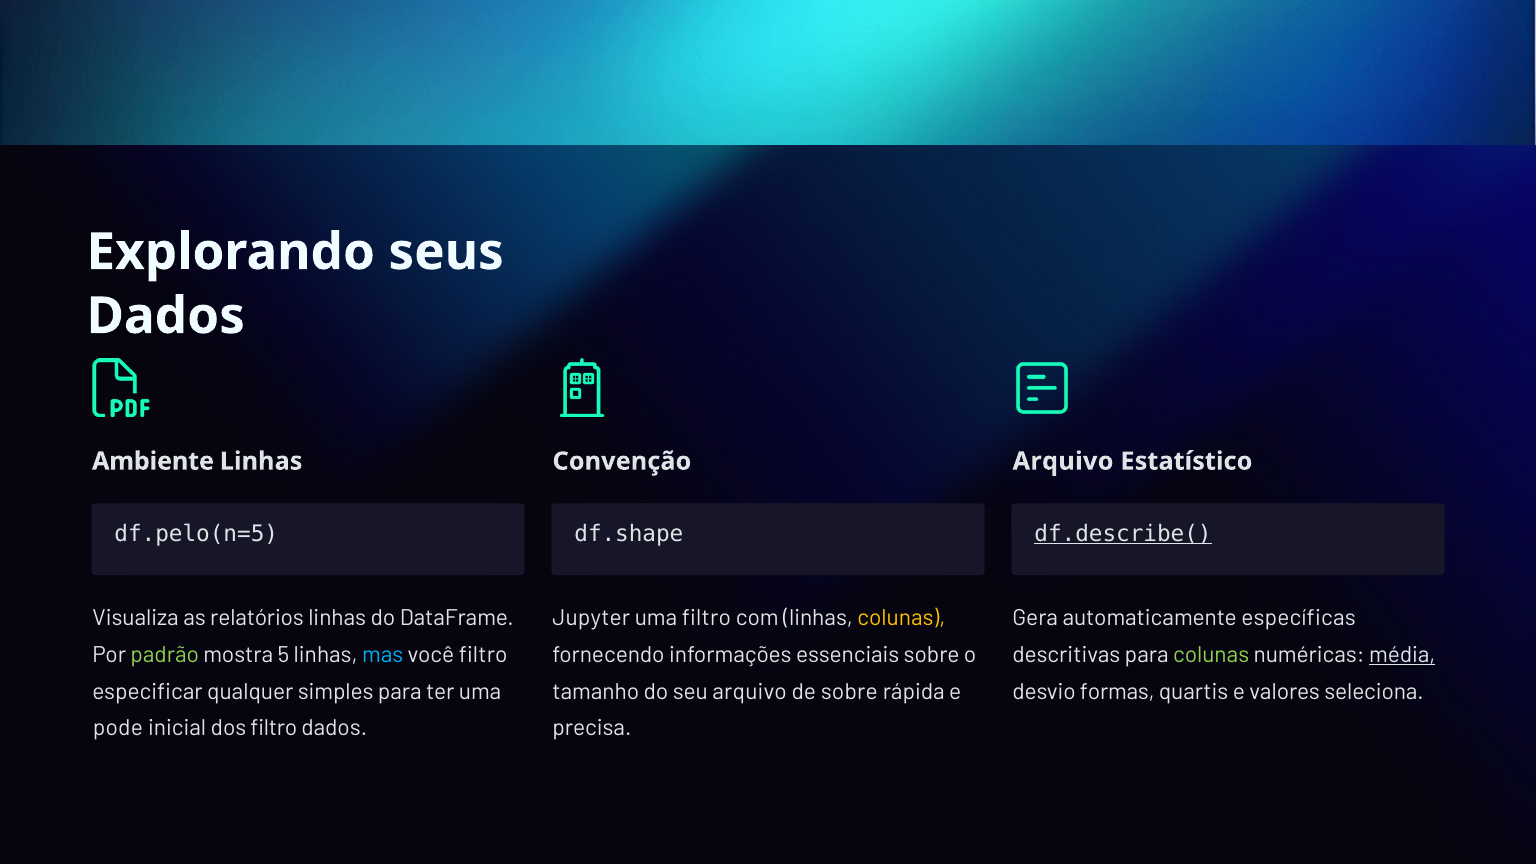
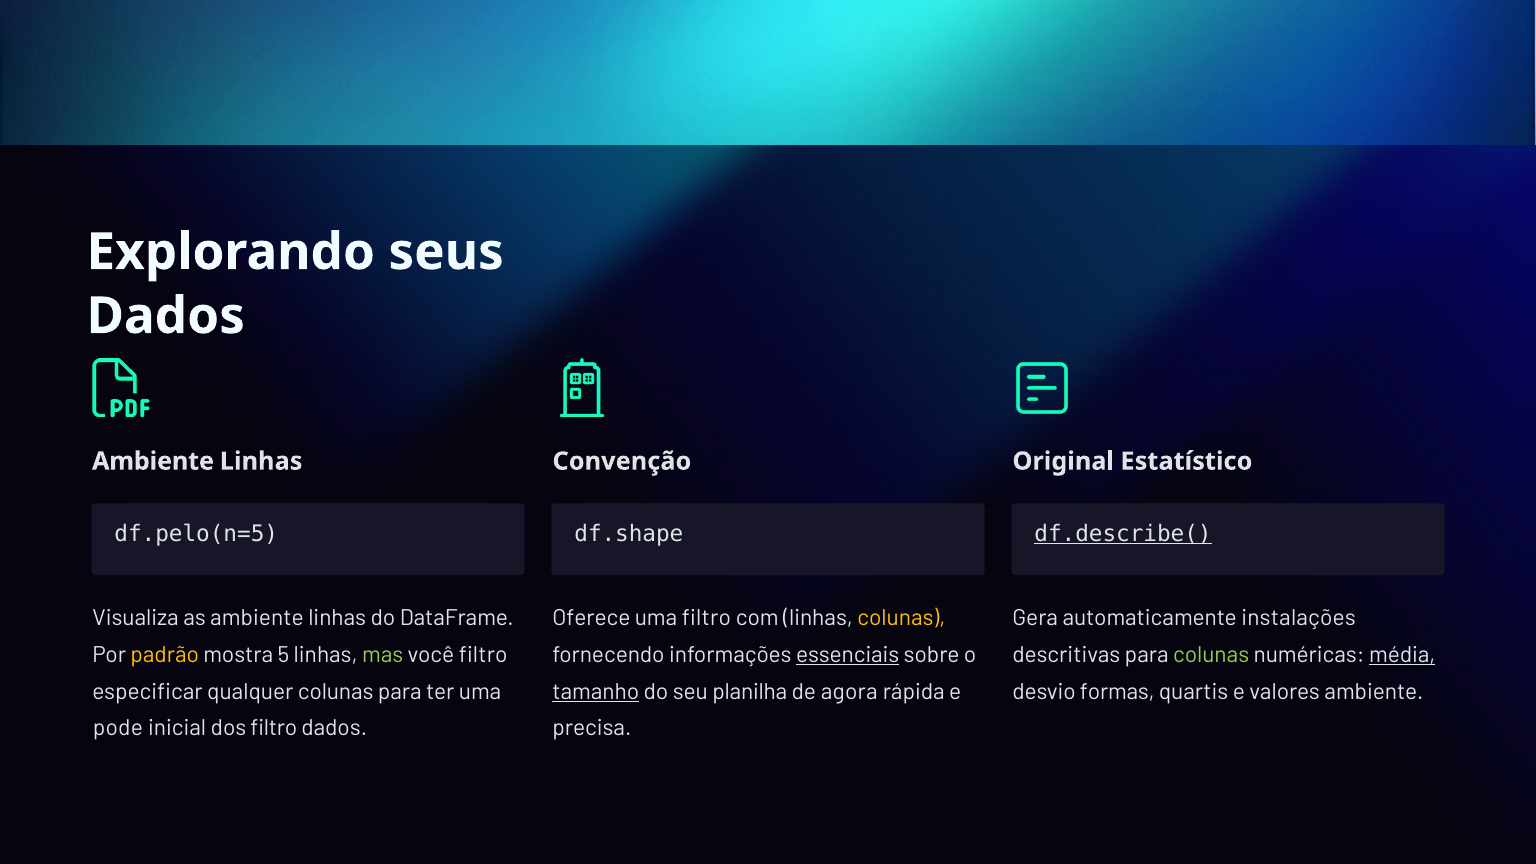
Arquivo at (1063, 461): Arquivo -> Original
as relatórios: relatórios -> ambiente
Jupyter: Jupyter -> Oferece
específicas: específicas -> instalações
padrão colour: light green -> yellow
mas colour: light blue -> light green
essenciais underline: none -> present
qualquer simples: simples -> colunas
tamanho underline: none -> present
seu arquivo: arquivo -> planilha
de sobre: sobre -> agora
valores seleciona: seleciona -> ambiente
